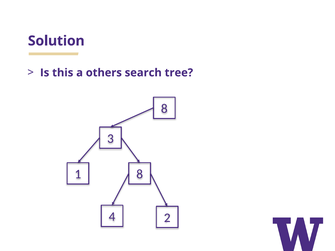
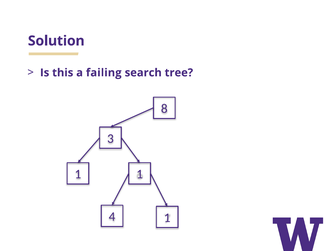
others: others -> failing
1 8: 8 -> 1
4 2: 2 -> 1
